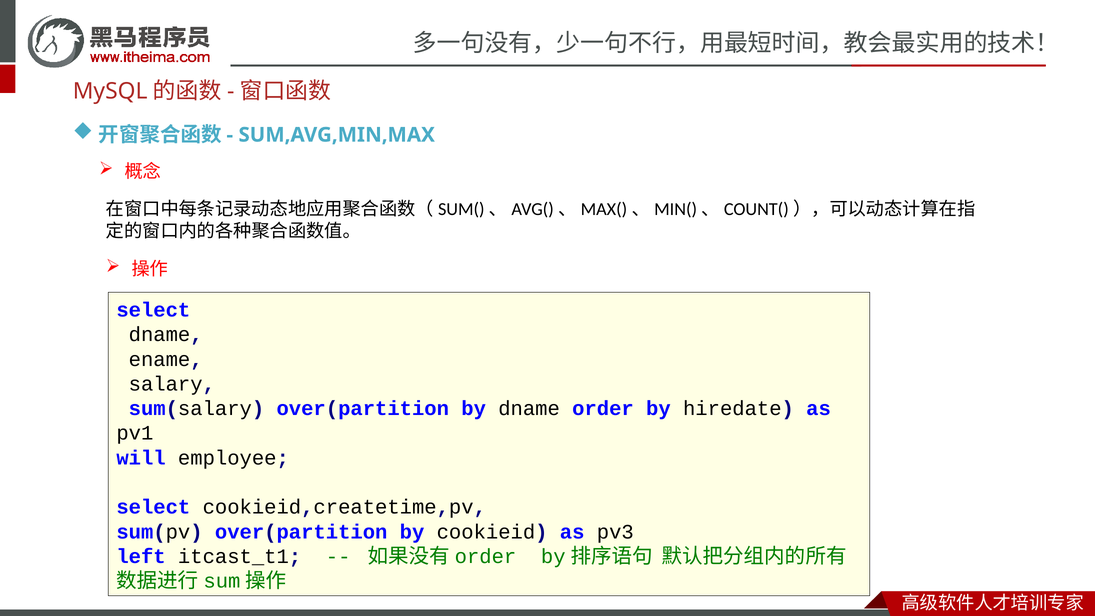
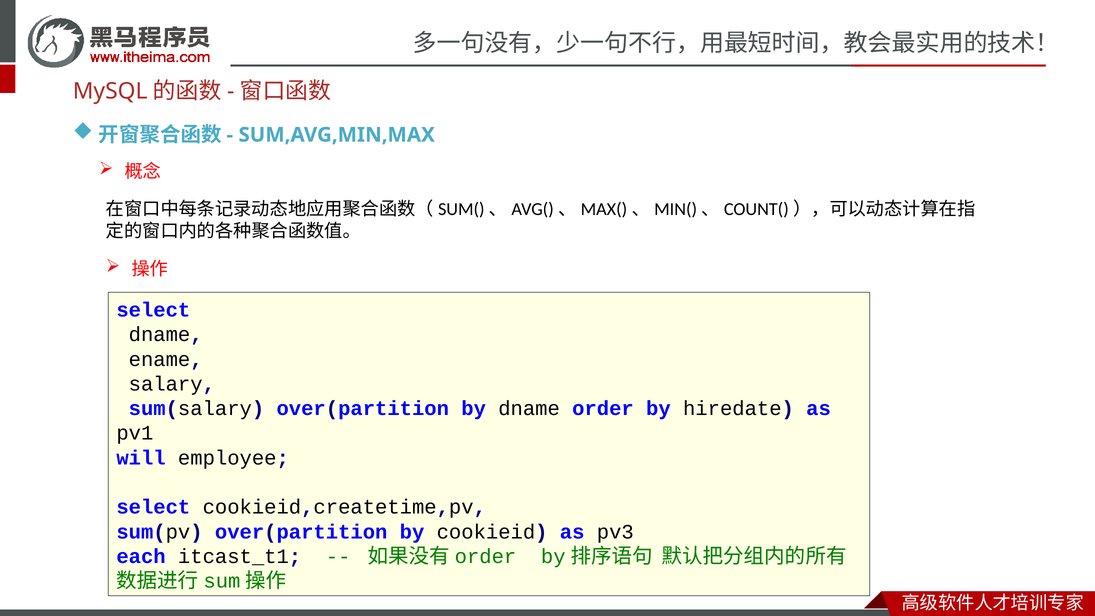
left: left -> each
